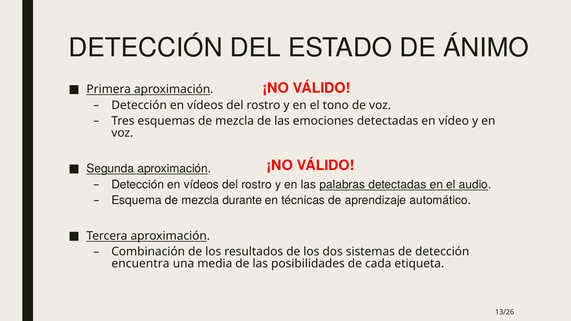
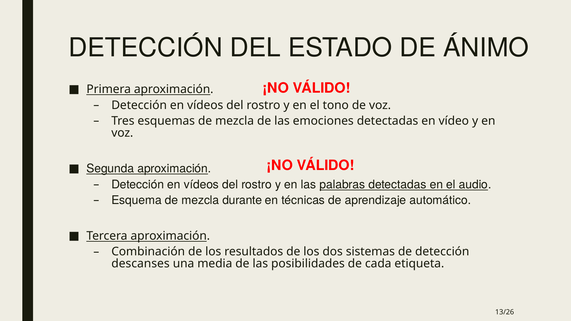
encuentra: encuentra -> descanses
